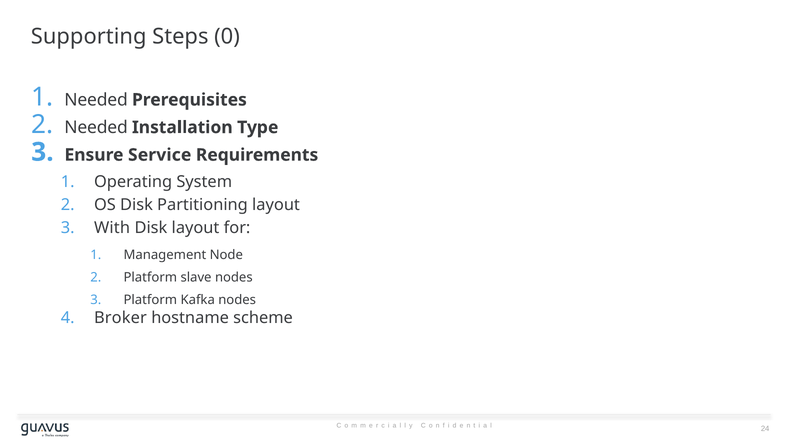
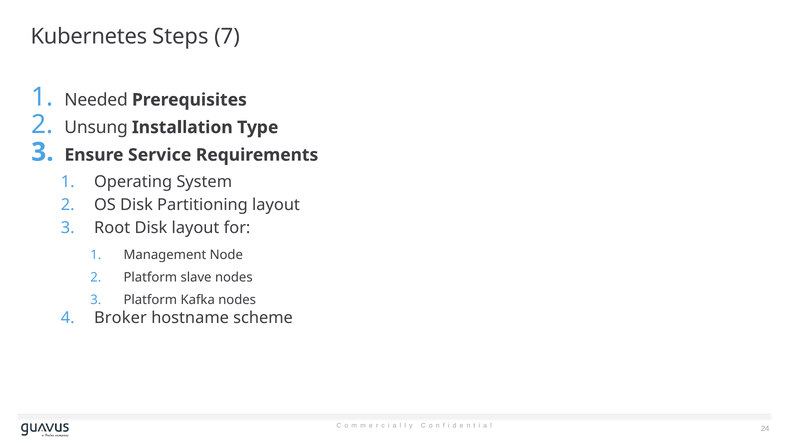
Supporting: Supporting -> Kubernetes
0: 0 -> 7
Needed at (96, 127): Needed -> Unsung
With: With -> Root
